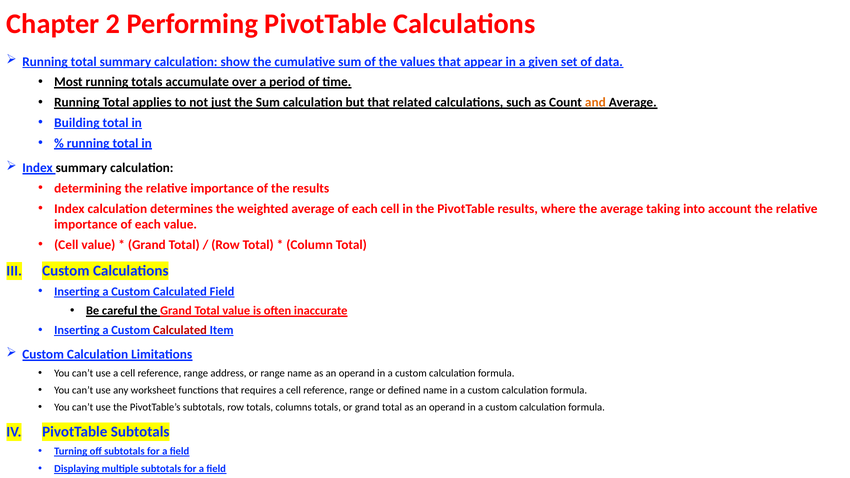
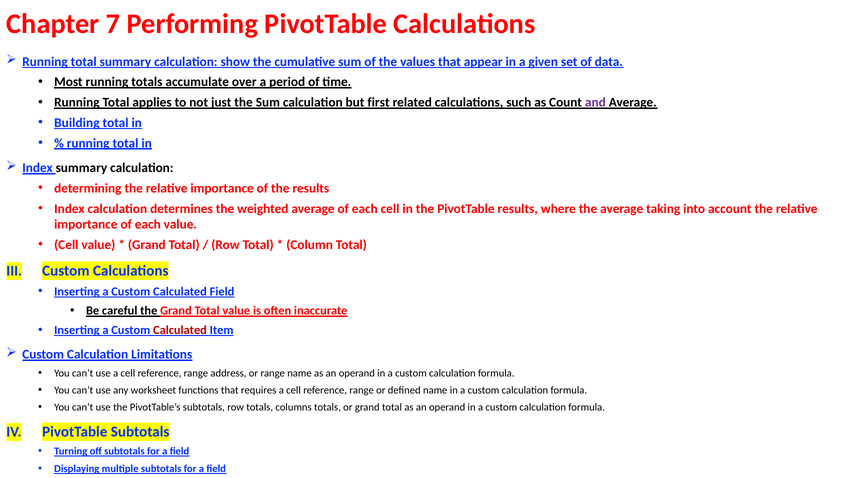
2: 2 -> 7
but that: that -> first
and colour: orange -> purple
